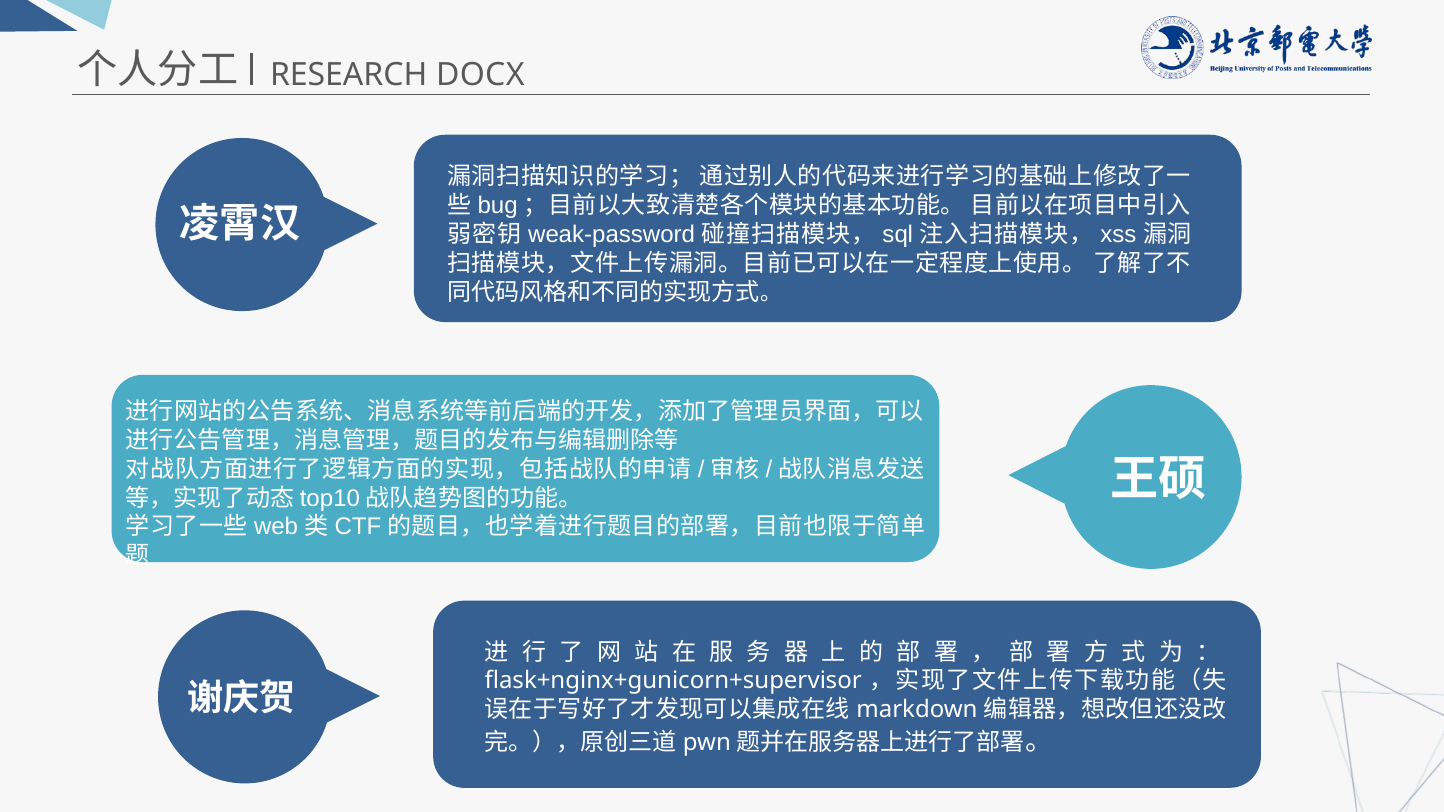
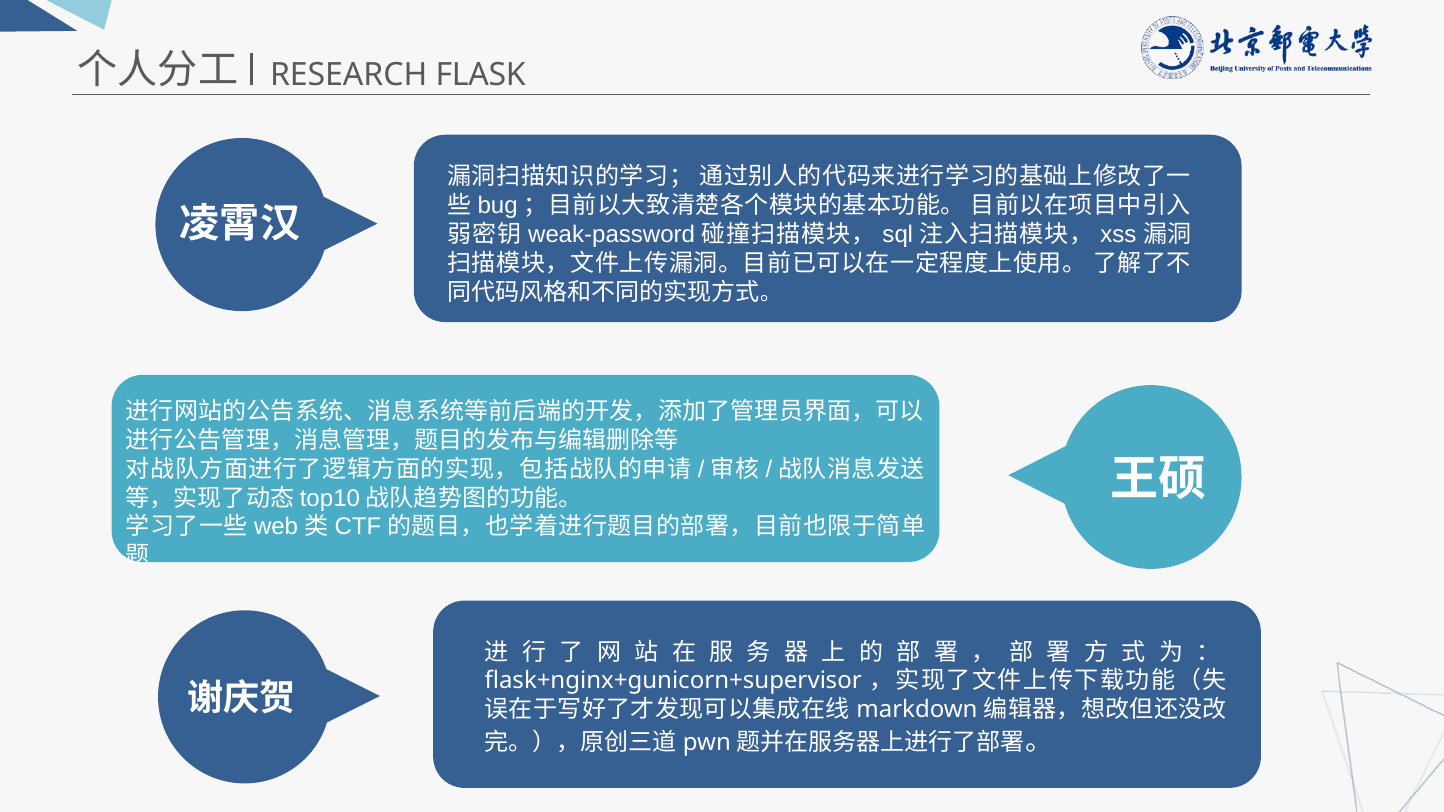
DOCX: DOCX -> FLASK
